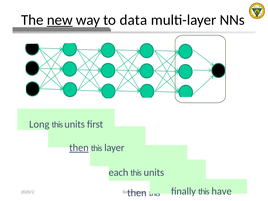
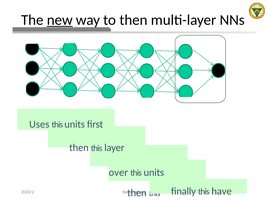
to data: data -> then
Long: Long -> Uses
then at (79, 148) underline: present -> none
each: each -> over
